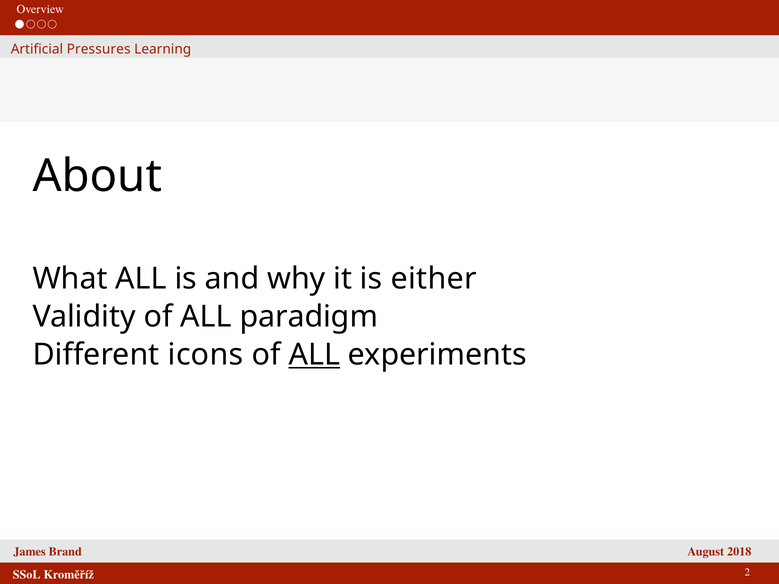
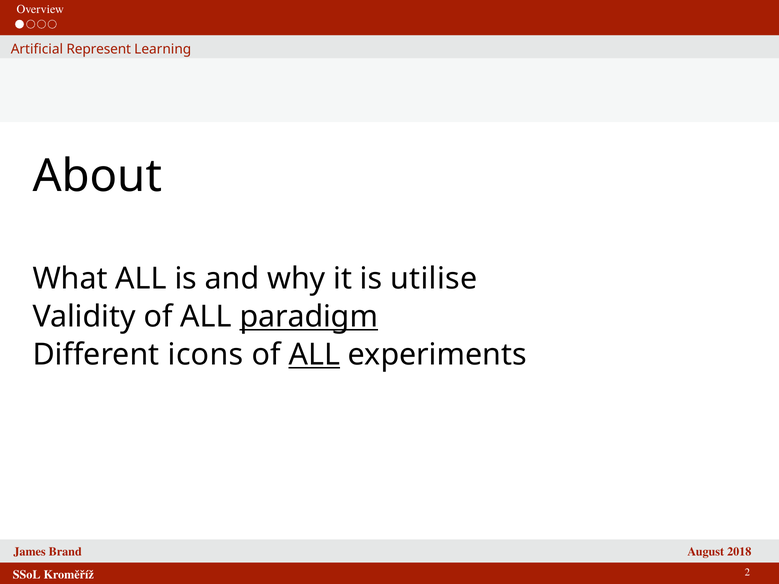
Pressures: Pressures -> Represent
either: either -> utilise
paradigm underline: none -> present
